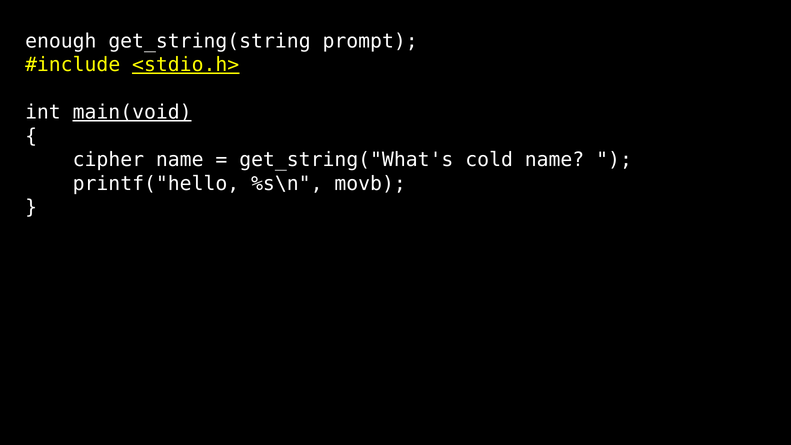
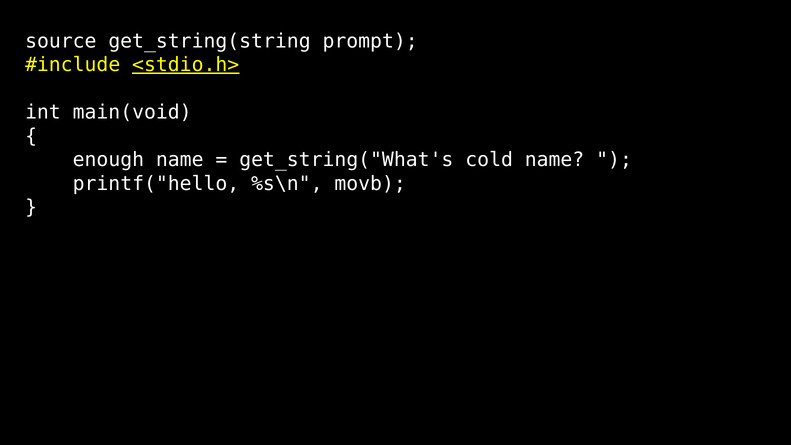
enough: enough -> source
main(void underline: present -> none
cipher: cipher -> enough
